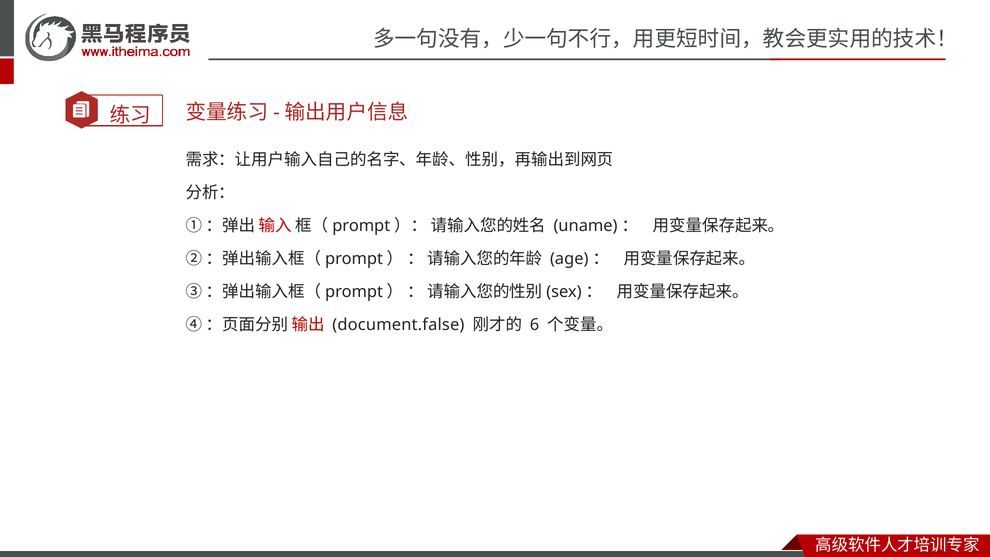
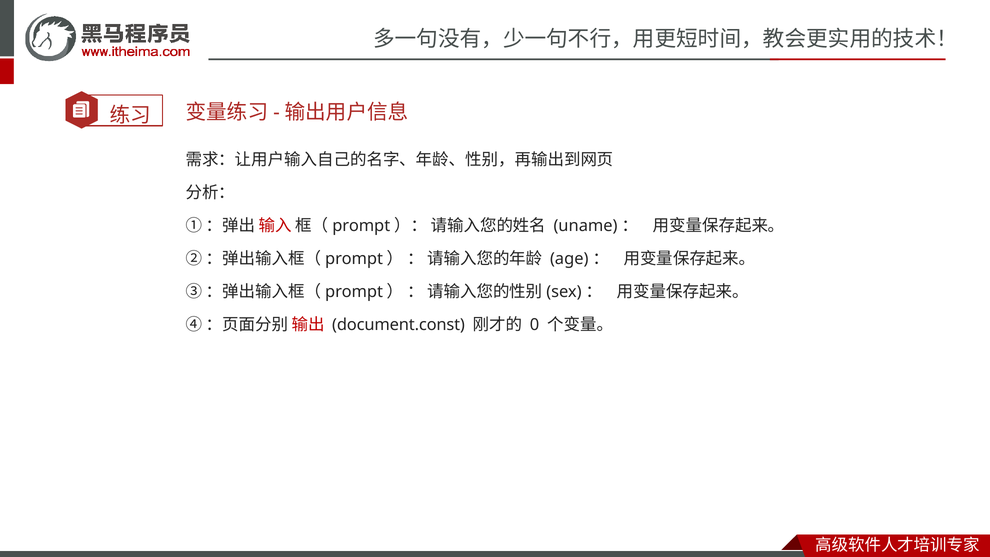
document.false: document.false -> document.const
6: 6 -> 0
